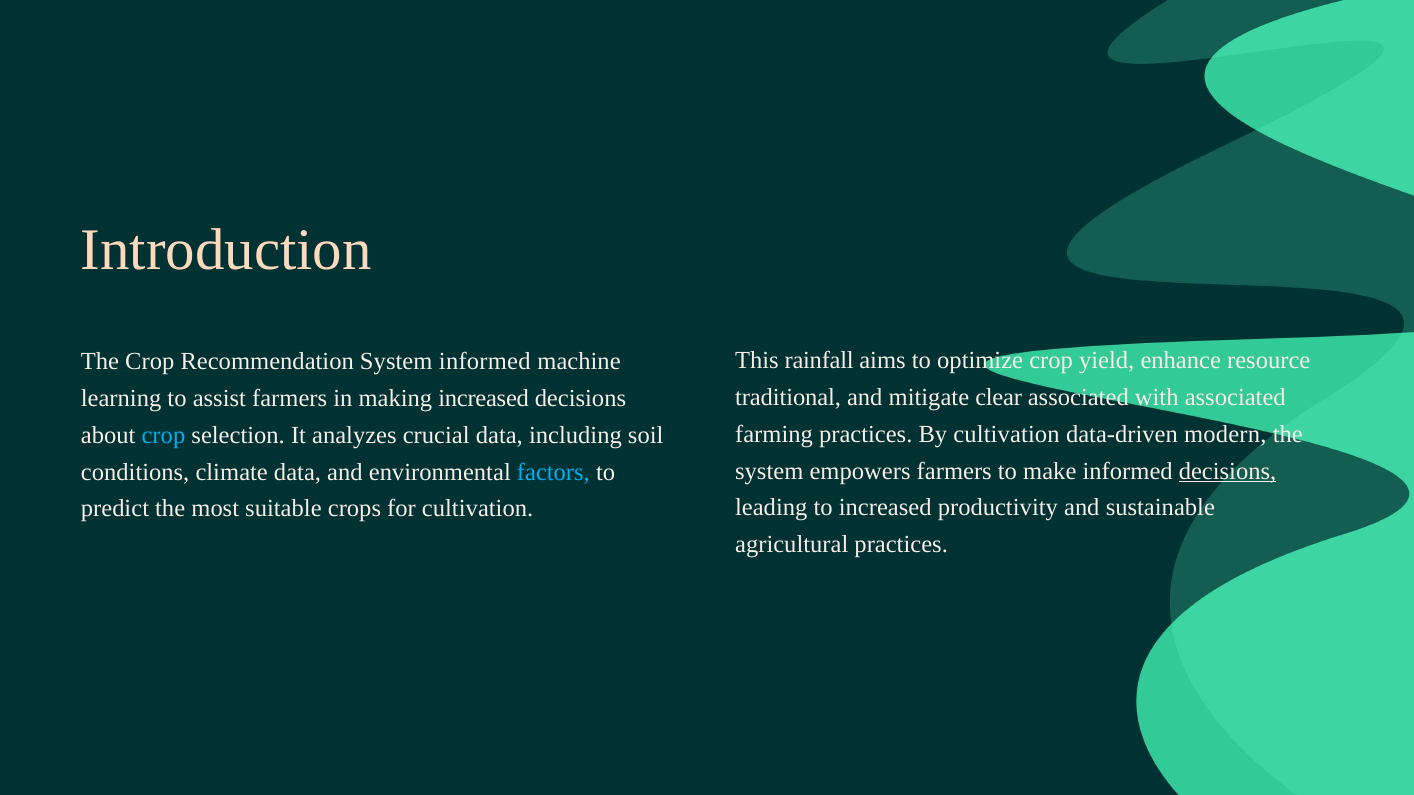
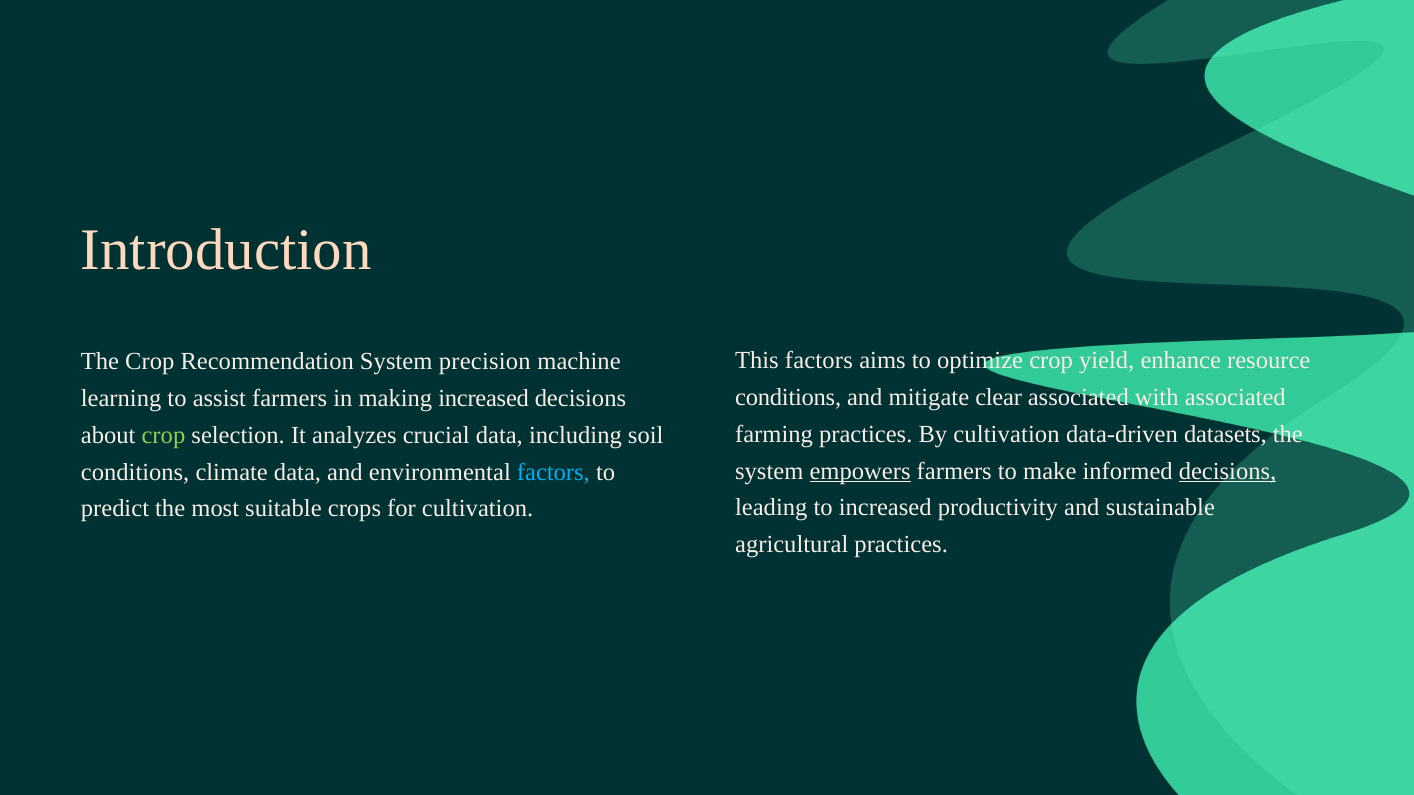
This rainfall: rainfall -> factors
System informed: informed -> precision
traditional at (788, 398): traditional -> conditions
modern: modern -> datasets
crop at (163, 435) colour: light blue -> light green
empowers underline: none -> present
